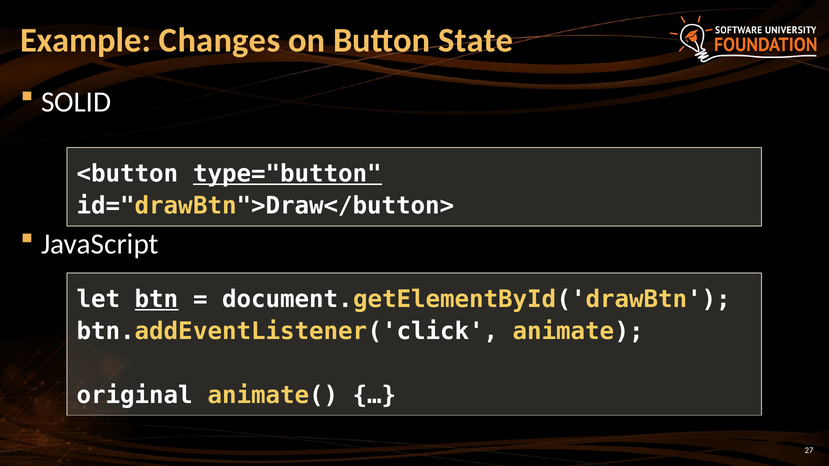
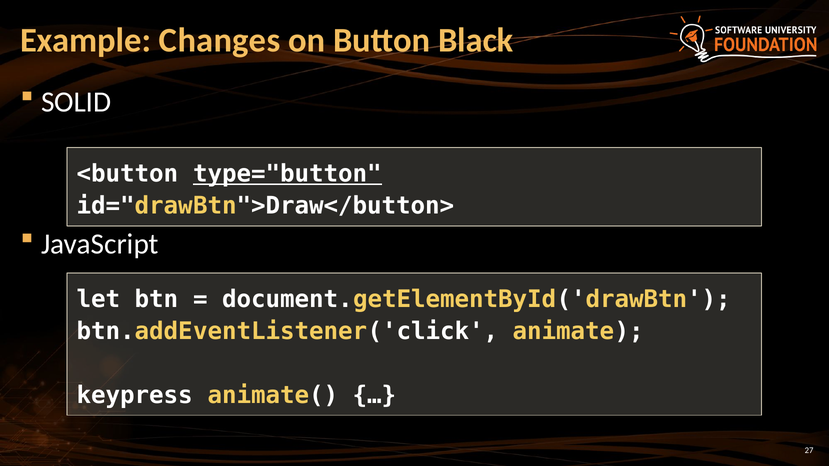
State: State -> Black
btn underline: present -> none
original: original -> keypress
